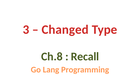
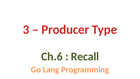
Changed: Changed -> Producer
Ch.8: Ch.8 -> Ch.6
